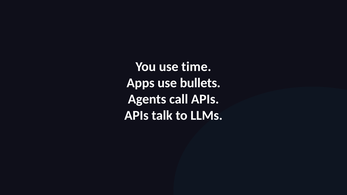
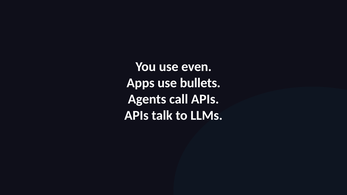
time: time -> even
